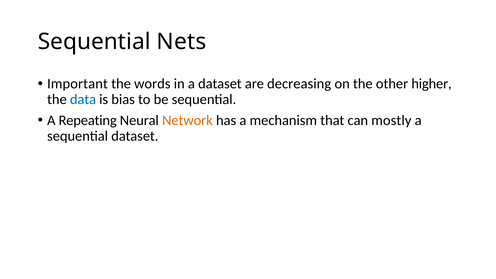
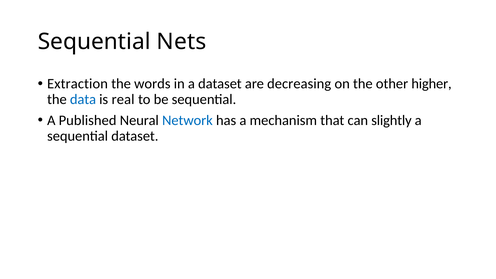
Important: Important -> Extraction
bias: bias -> real
Repeating: Repeating -> Published
Network colour: orange -> blue
mostly: mostly -> slightly
